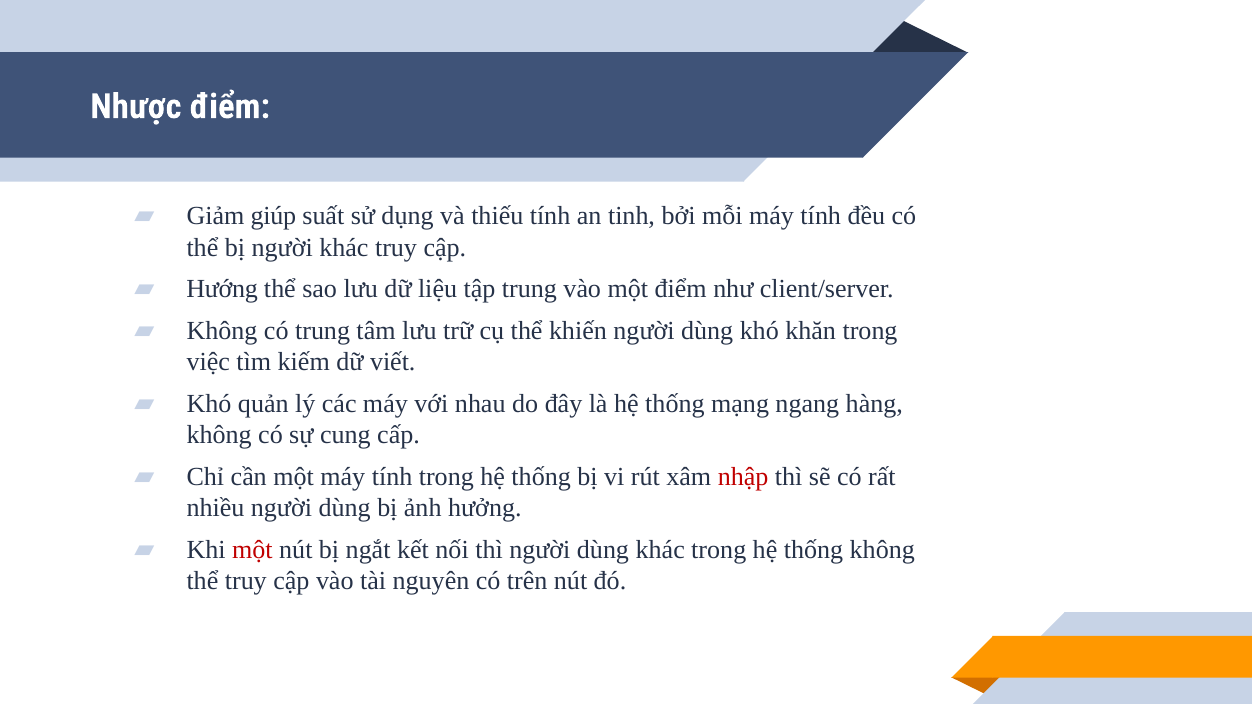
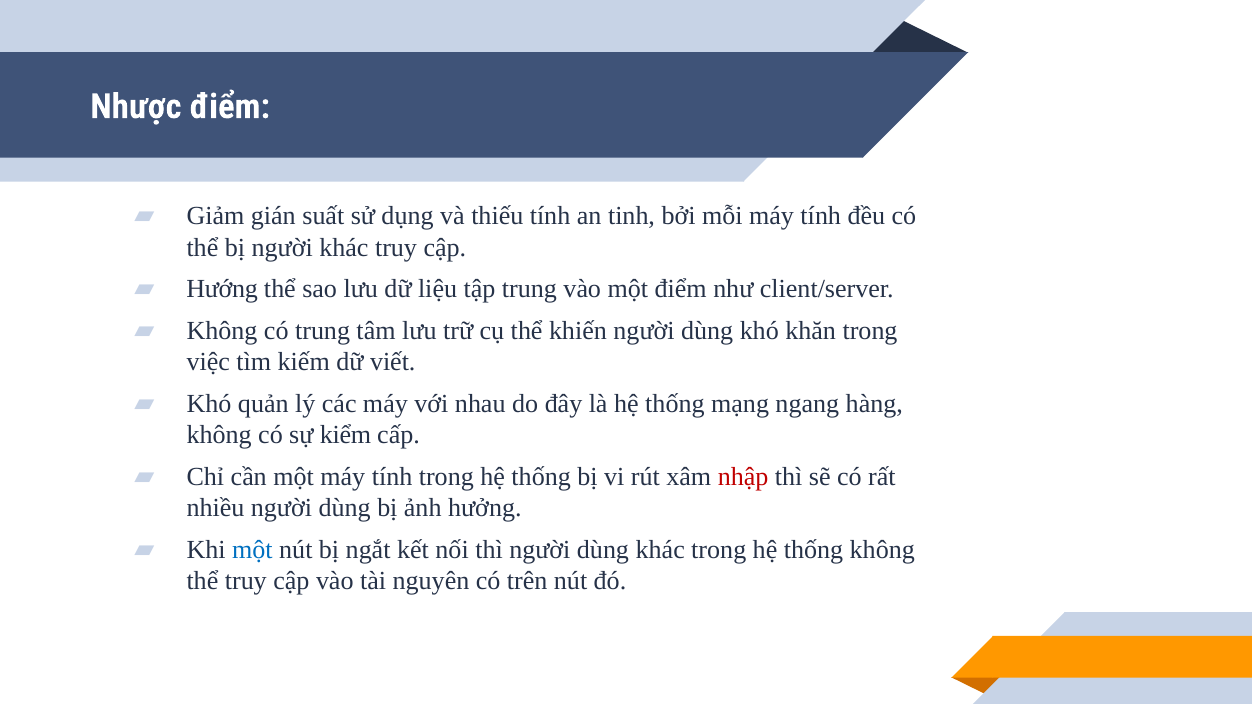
giúp: giúp -> gián
cung: cung -> kiểm
một at (252, 550) colour: red -> blue
